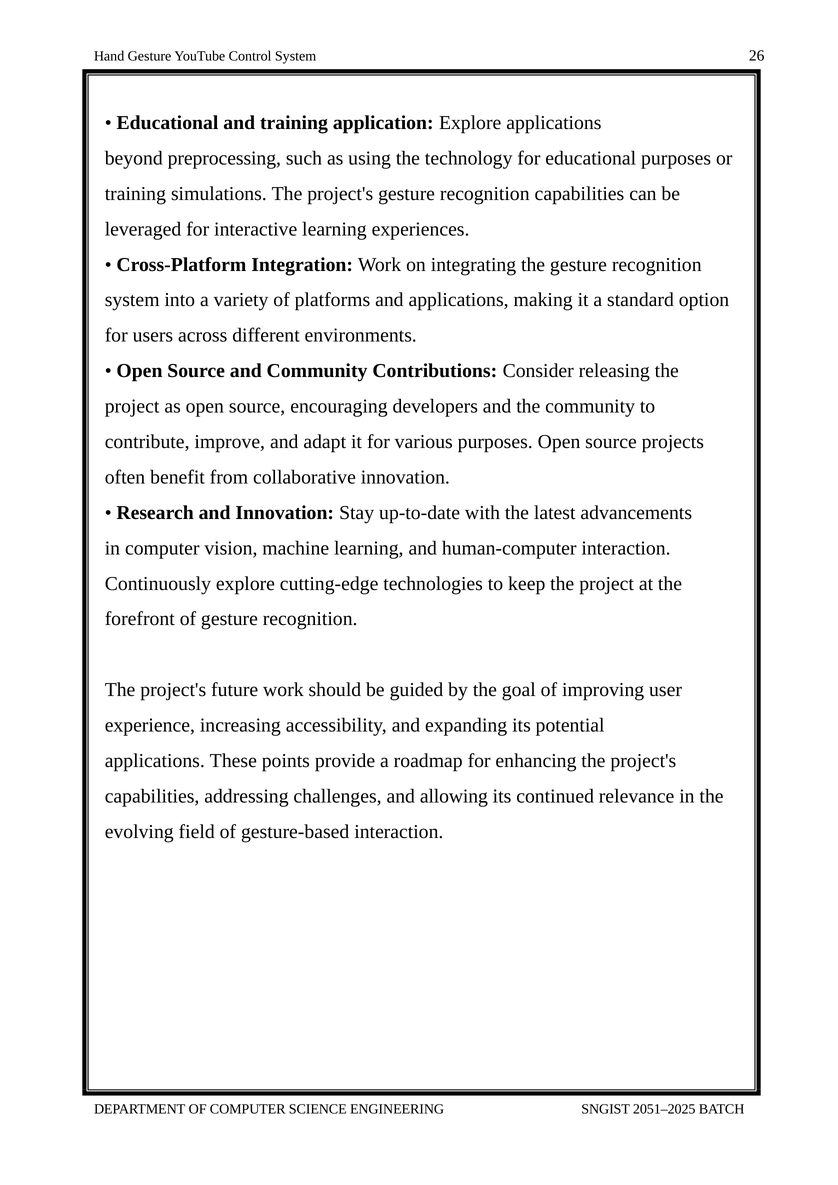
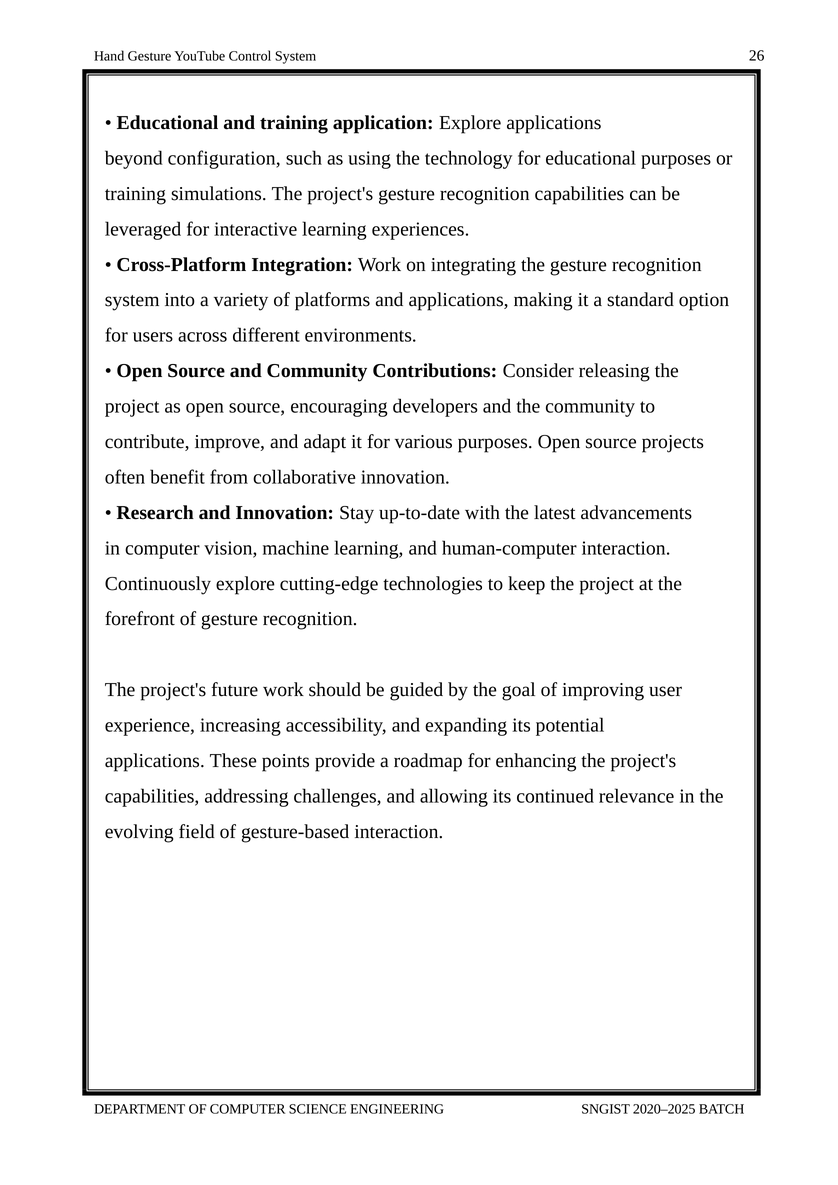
preprocessing: preprocessing -> configuration
2051–2025: 2051–2025 -> 2020–2025
